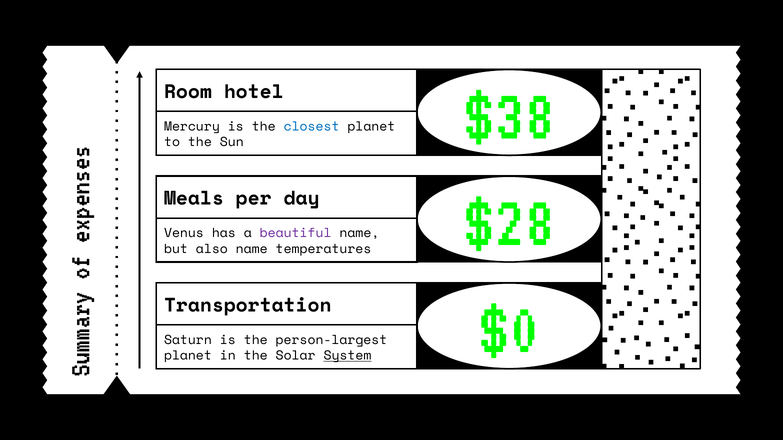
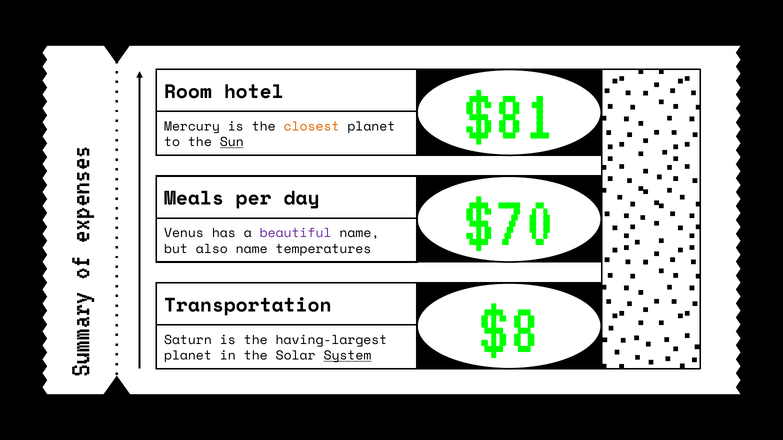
$38: $38 -> $81
closest colour: blue -> orange
Sun underline: none -> present
$28: $28 -> $70
$0: $0 -> $8
person-largest: person-largest -> having-largest
